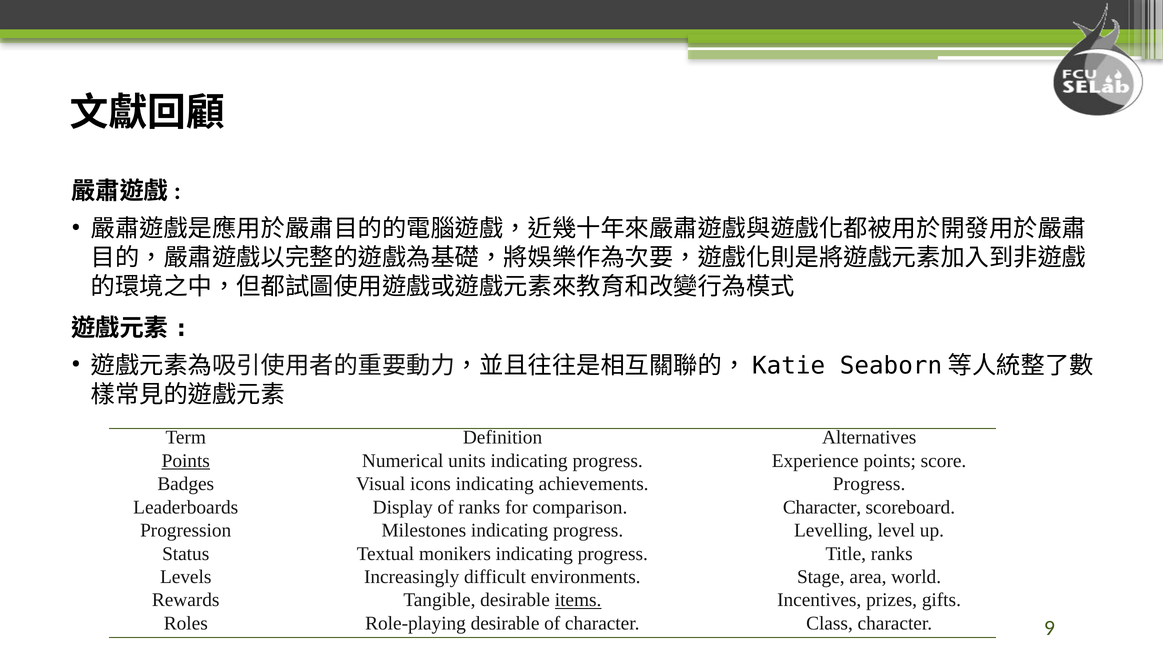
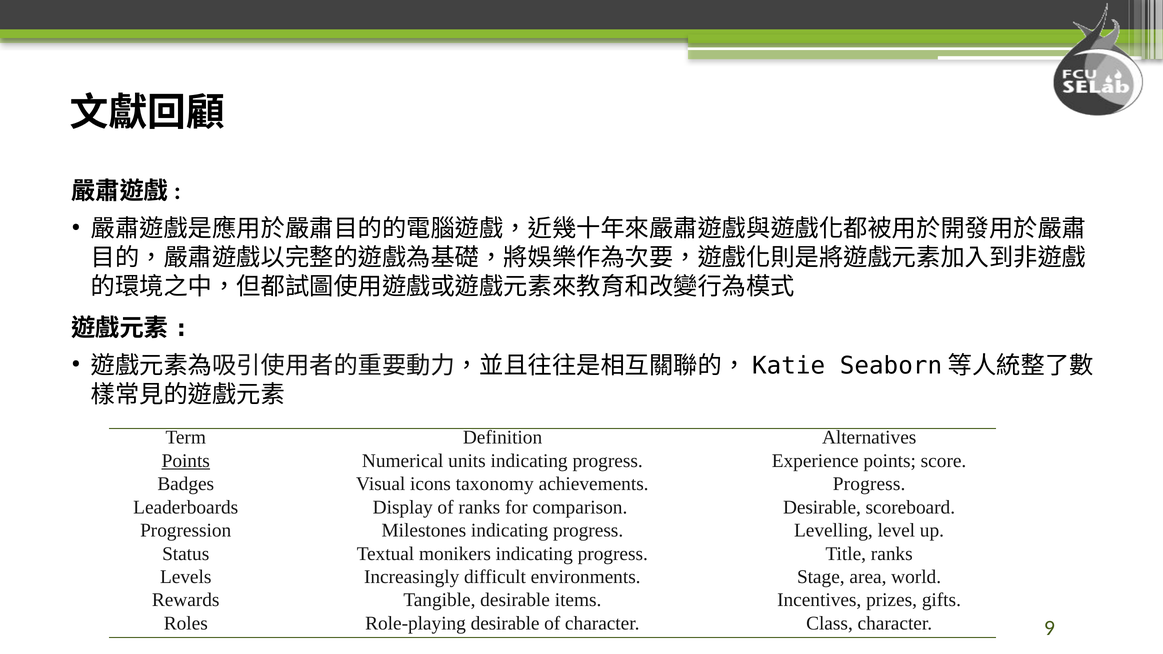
icons indicating: indicating -> taxonomy
comparison Character: Character -> Desirable
items underline: present -> none
